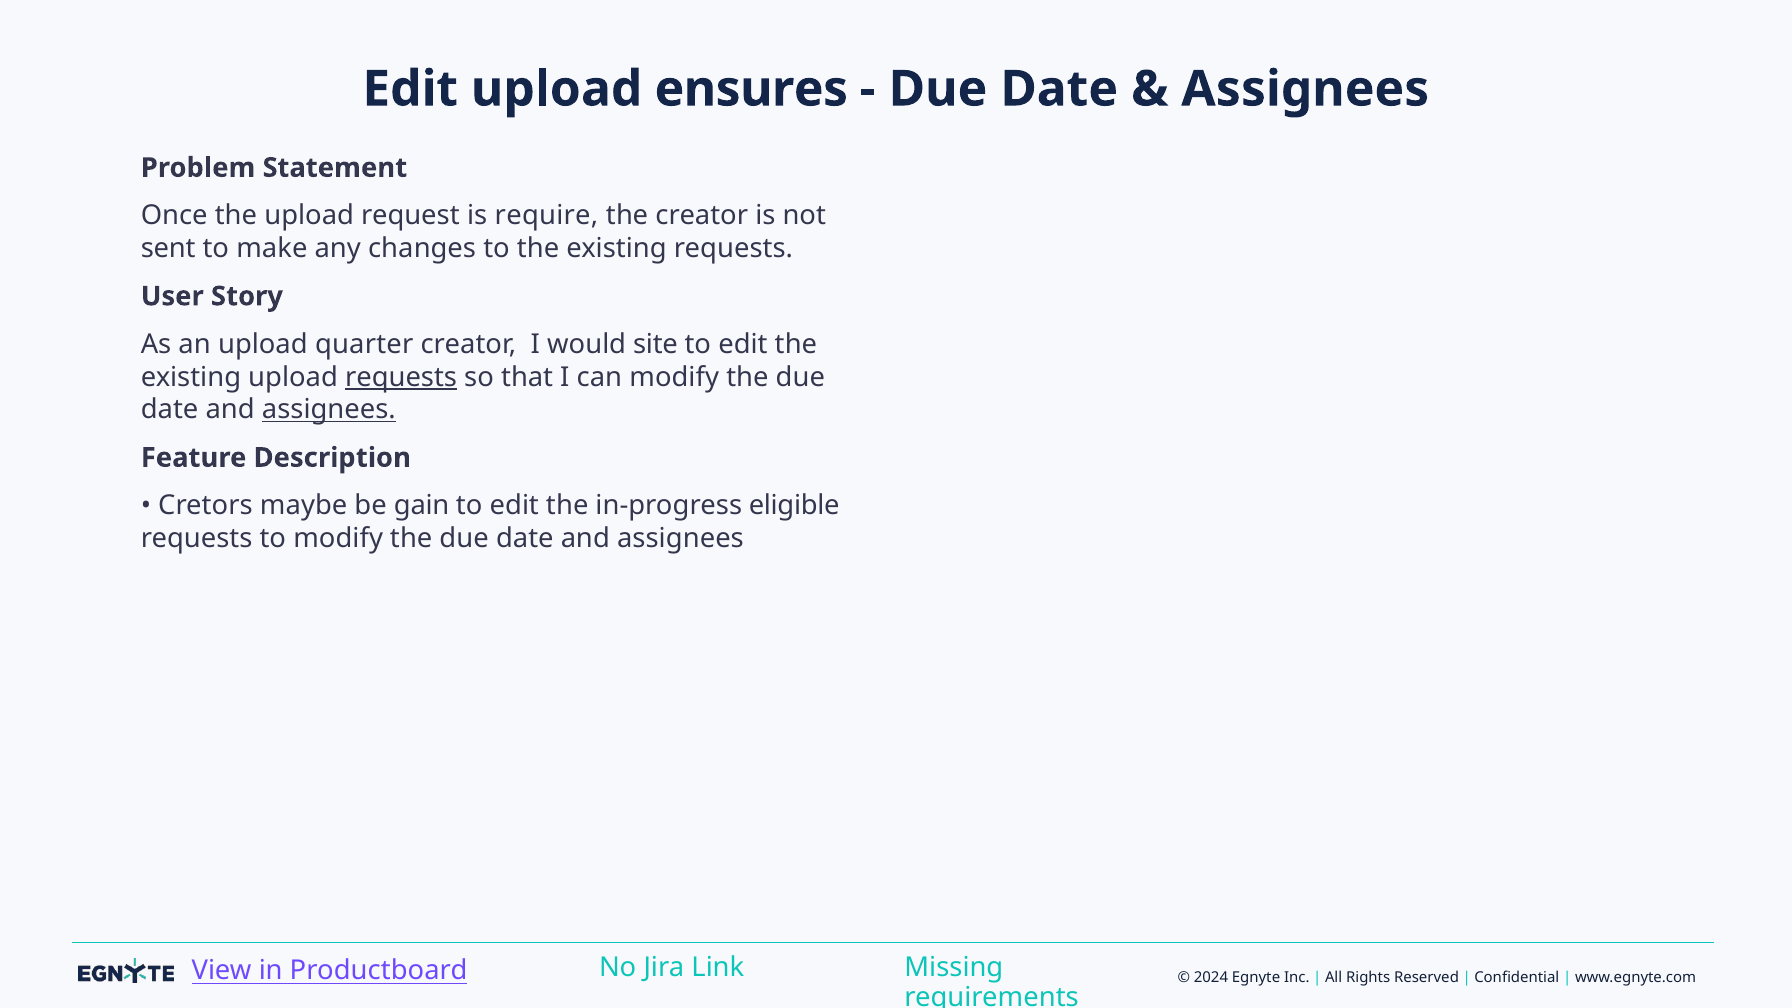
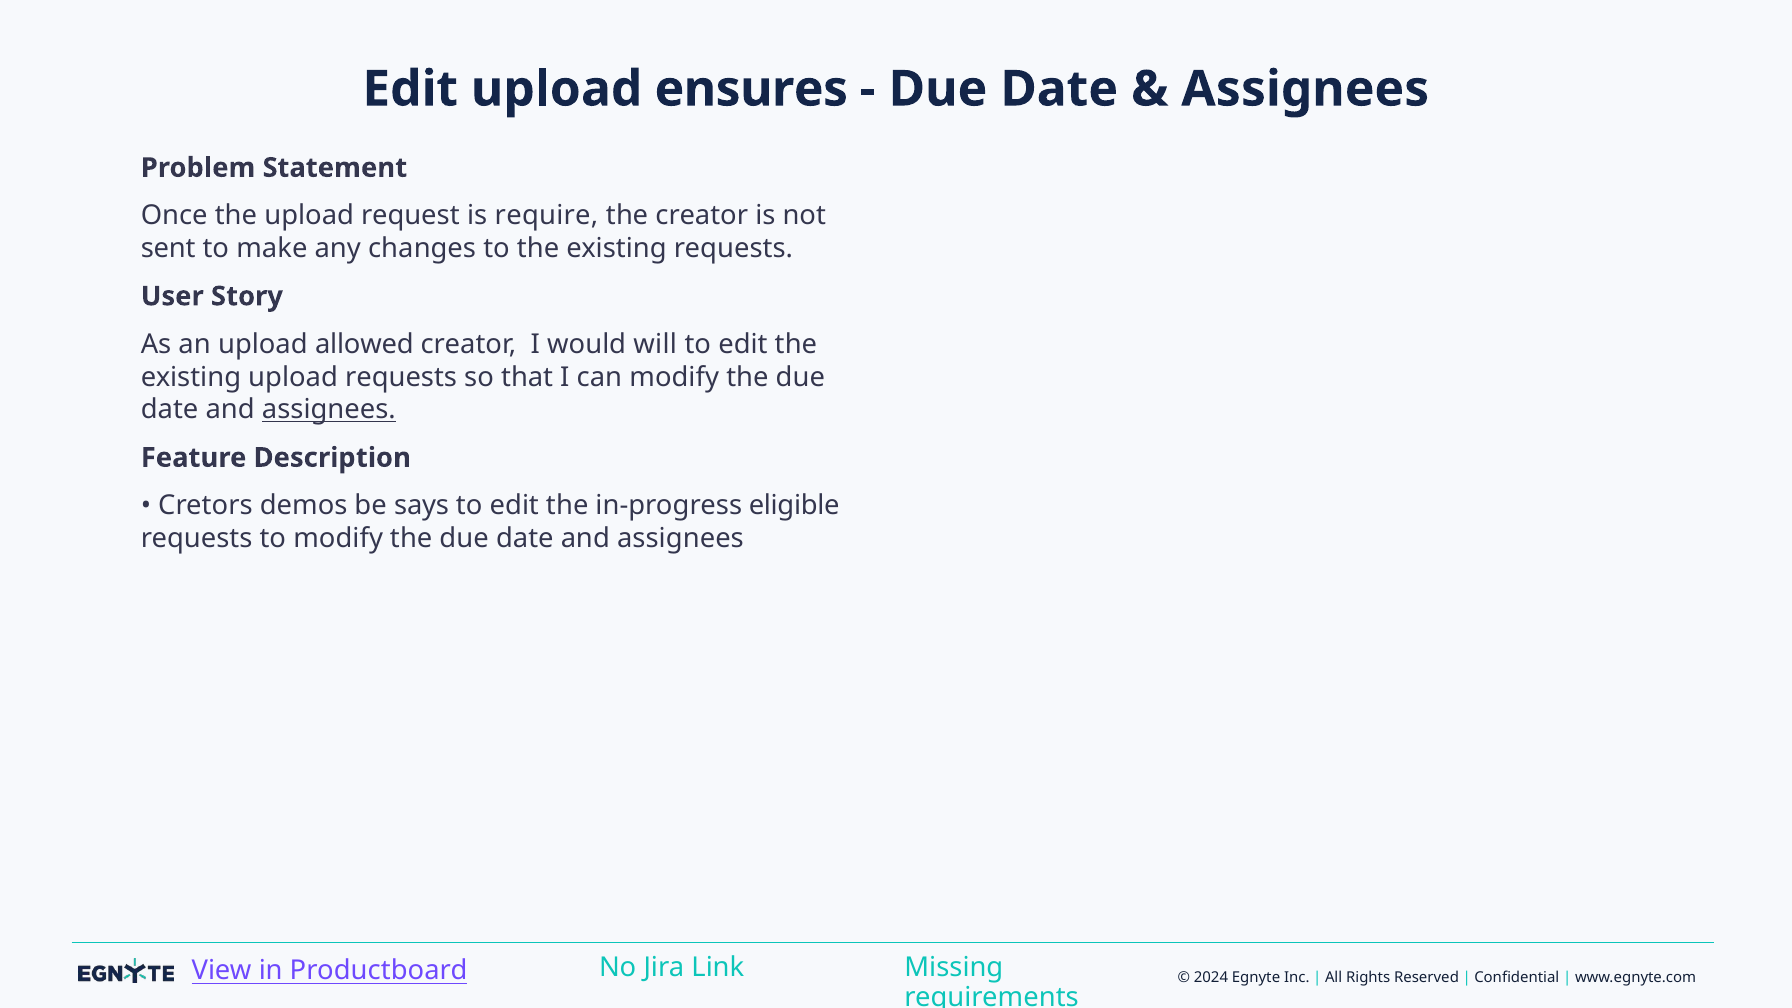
quarter: quarter -> allowed
site: site -> will
requests at (401, 377) underline: present -> none
maybe: maybe -> demos
gain: gain -> says
